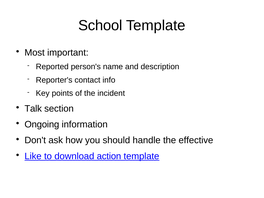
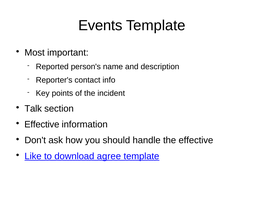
School: School -> Events
Ongoing at (42, 124): Ongoing -> Effective
action: action -> agree
